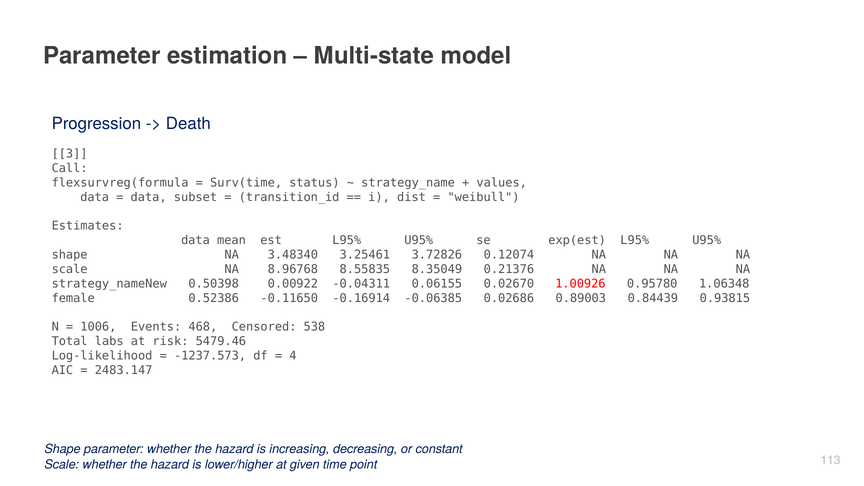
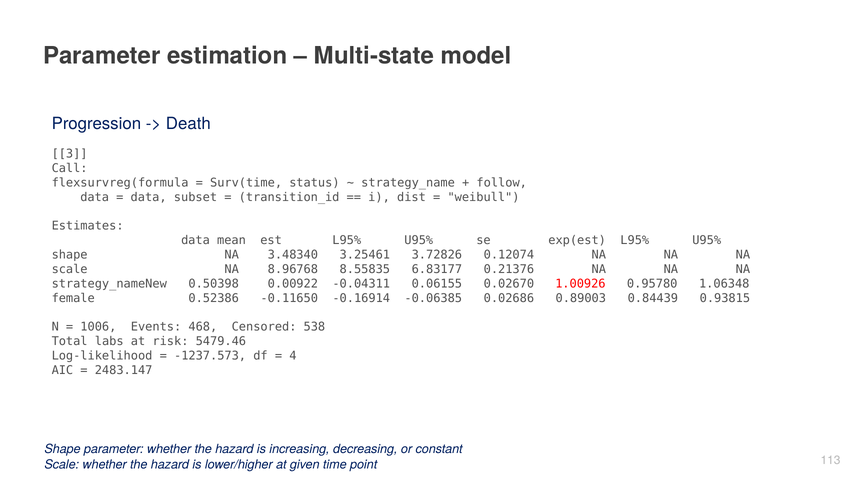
values: values -> follow
8.35049: 8.35049 -> 6.83177
